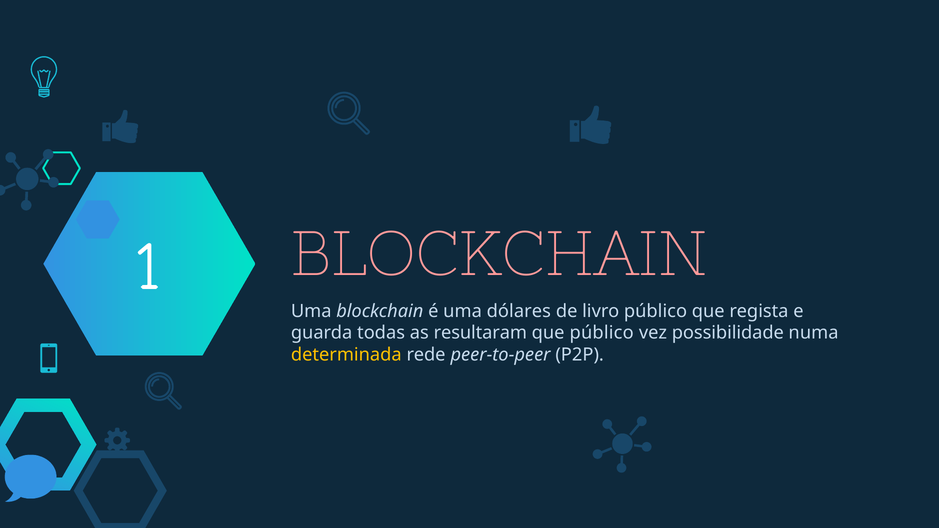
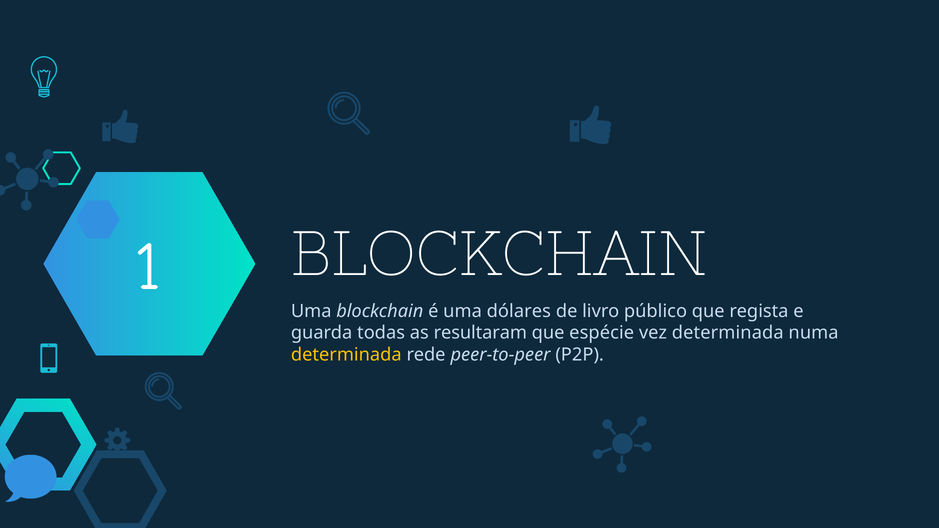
BLOCKCHAIN at (499, 255) colour: pink -> white
que público: público -> espécie
vez possibilidade: possibilidade -> determinada
